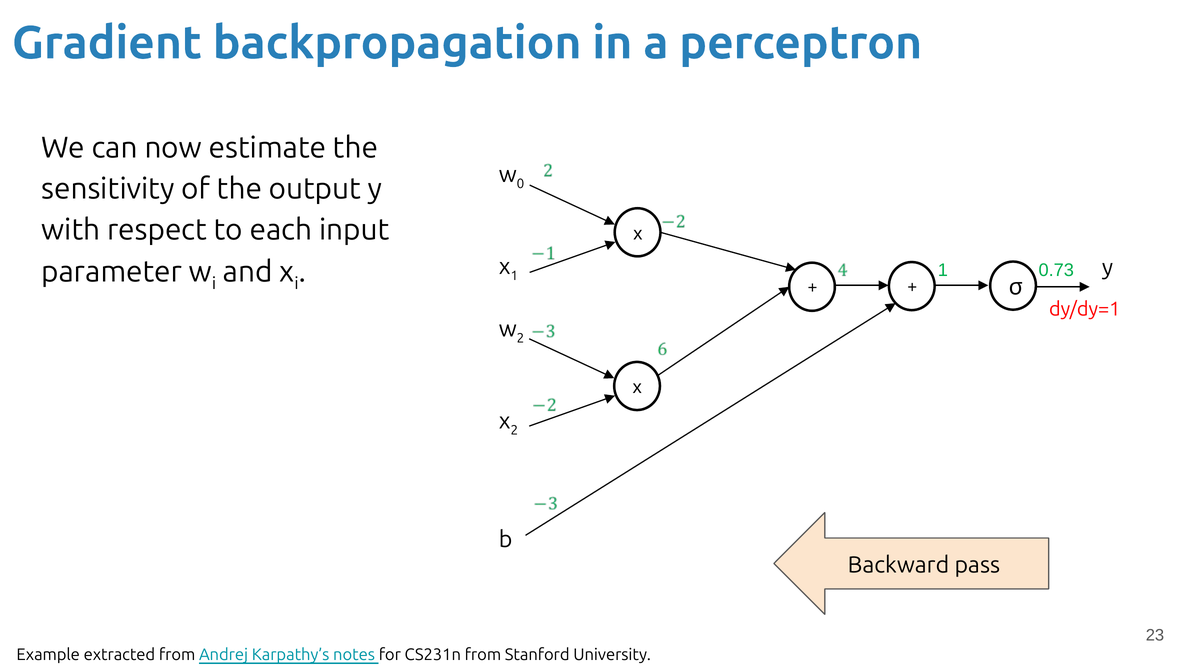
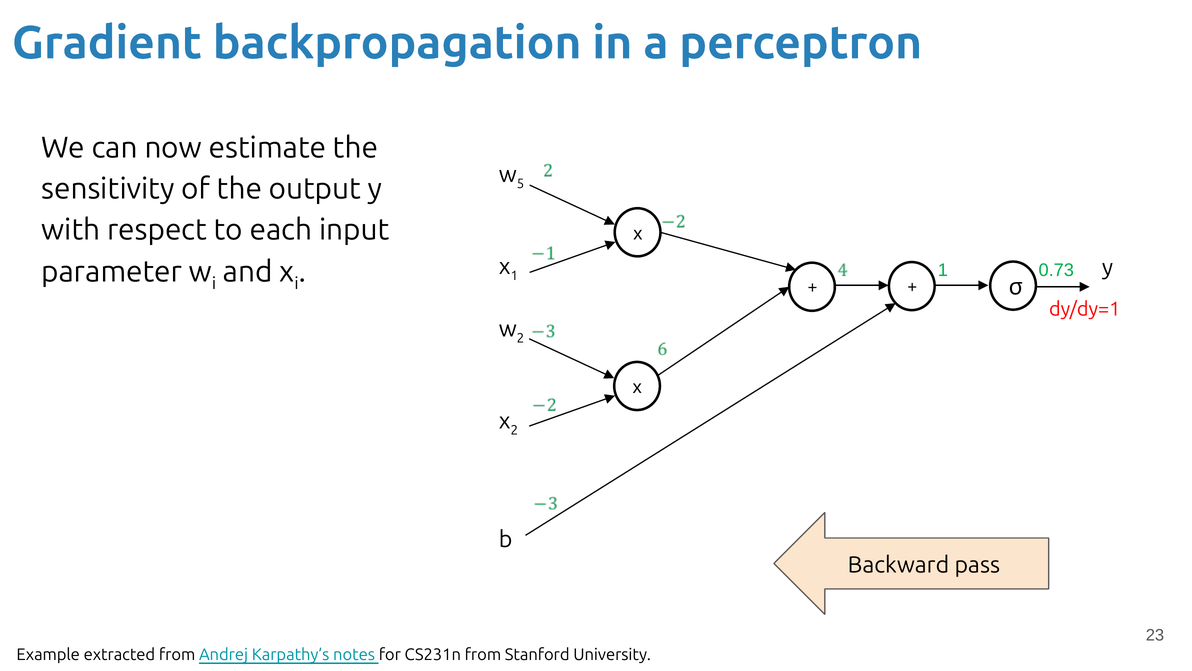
0: 0 -> 5
